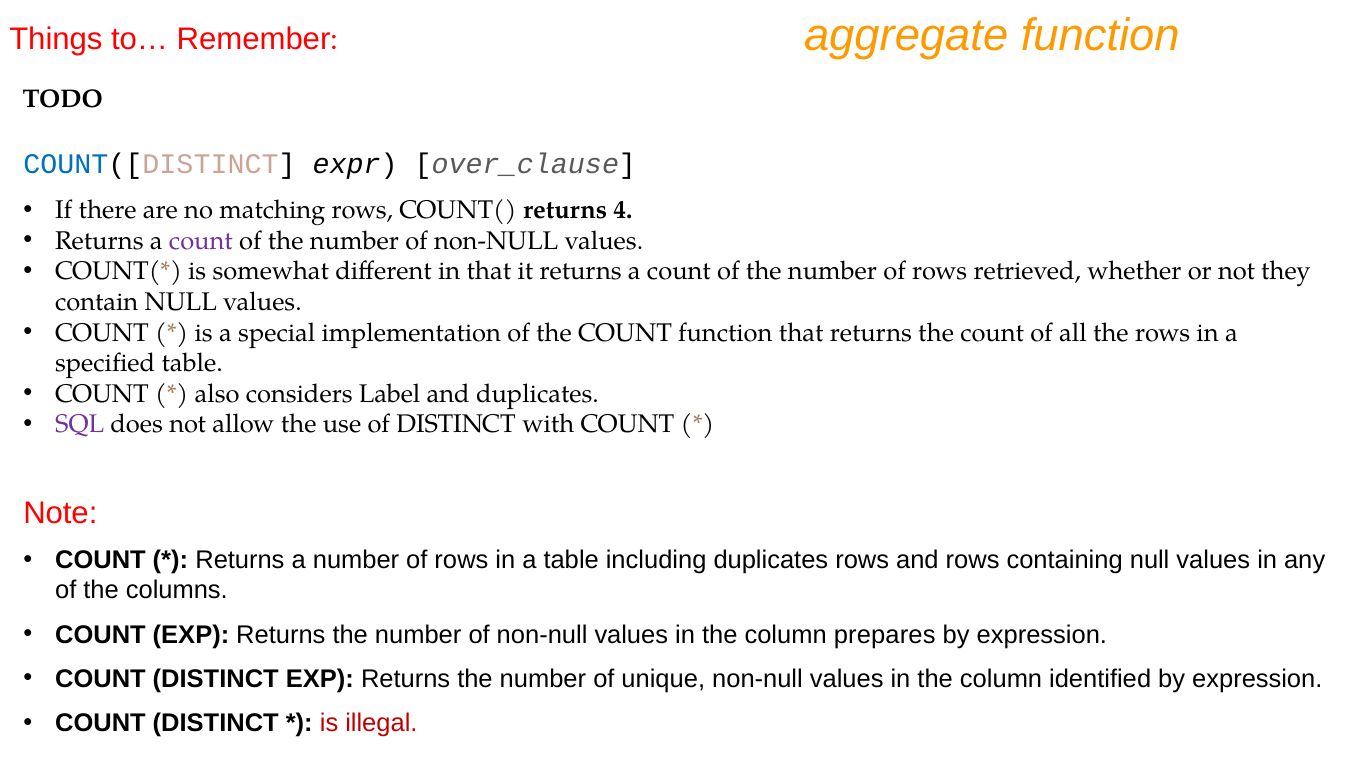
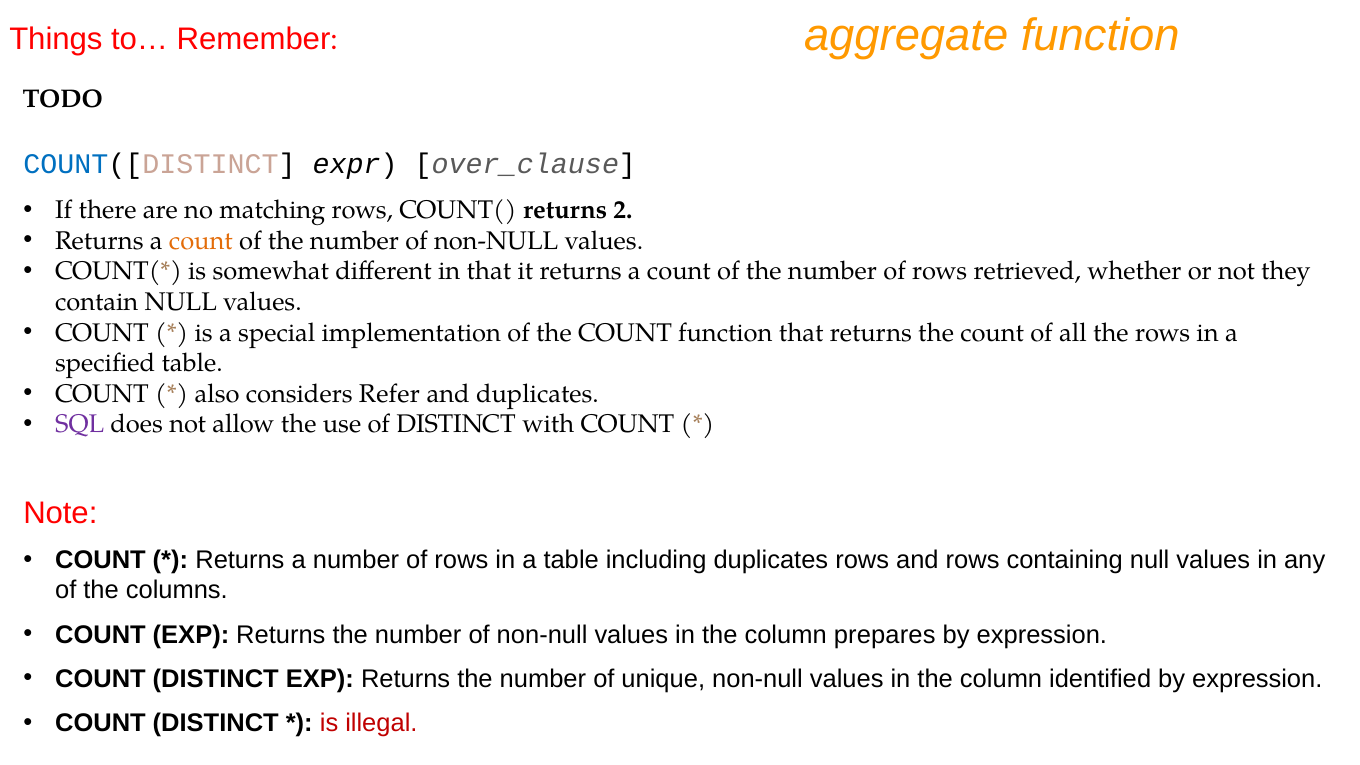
4: 4 -> 2
count at (201, 241) colour: purple -> orange
Label: Label -> Refer
